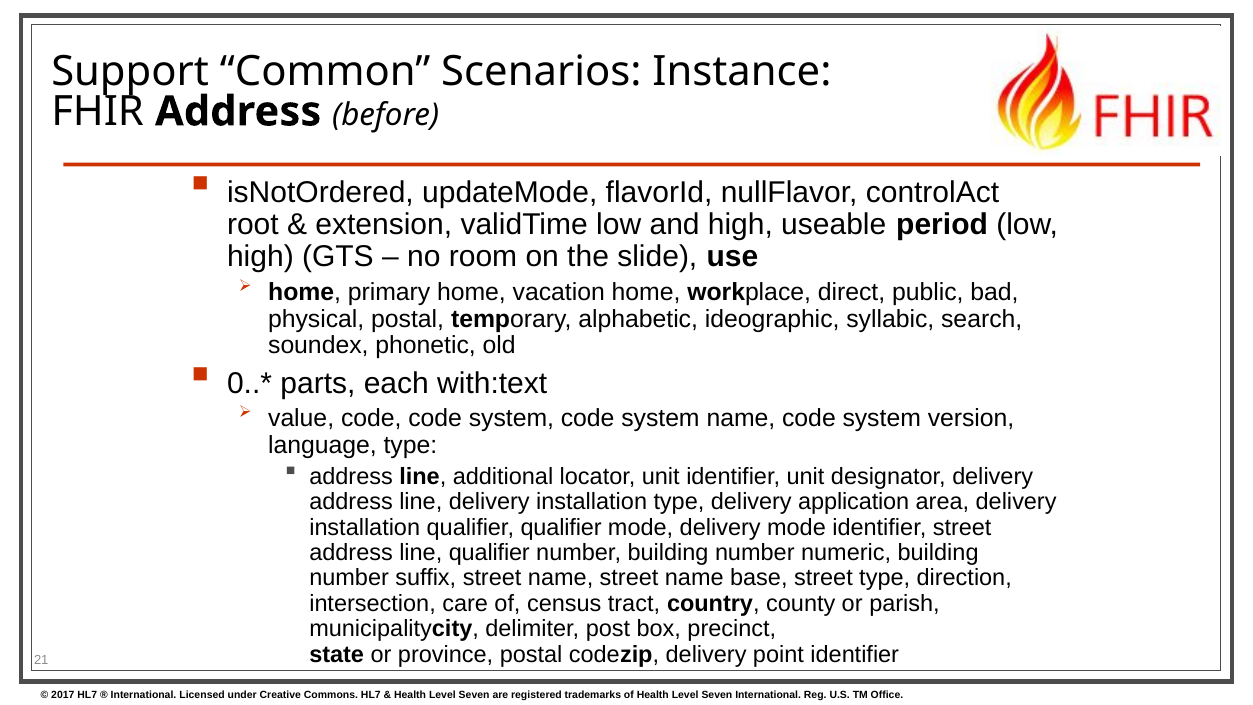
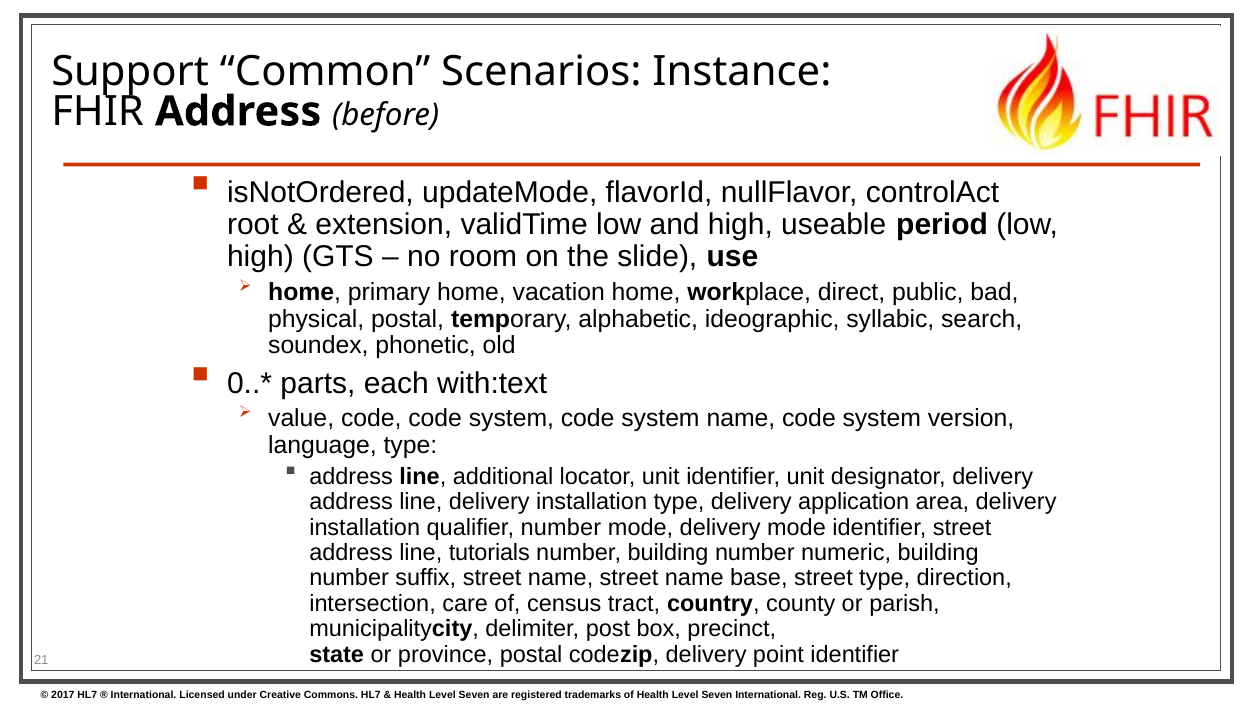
qualifier qualifier: qualifier -> number
line qualifier: qualifier -> tutorials
